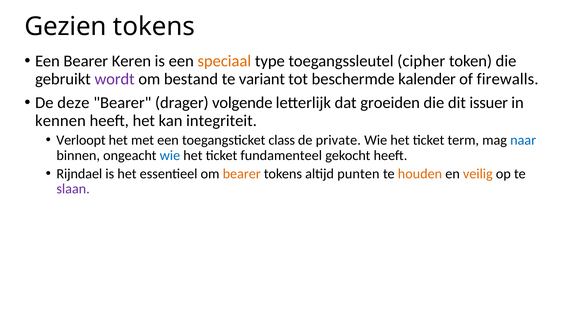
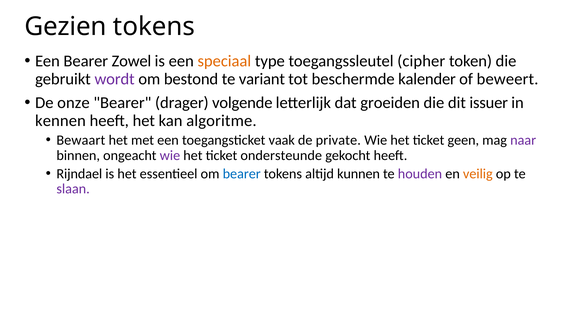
Keren: Keren -> Zowel
bestand: bestand -> bestond
firewalls: firewalls -> beweert
deze: deze -> onze
integriteit: integriteit -> algoritme
Verloopt: Verloopt -> Bewaart
class: class -> vaak
term: term -> geen
naar colour: blue -> purple
wie at (170, 155) colour: blue -> purple
fundamenteel: fundamenteel -> ondersteunde
bearer at (242, 174) colour: orange -> blue
punten: punten -> kunnen
houden colour: orange -> purple
